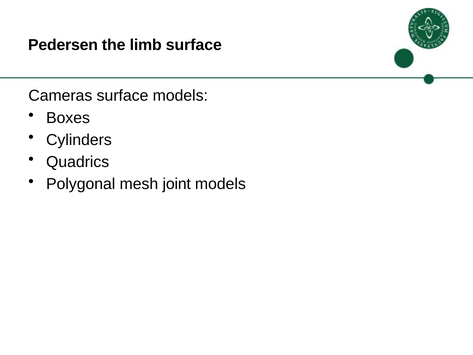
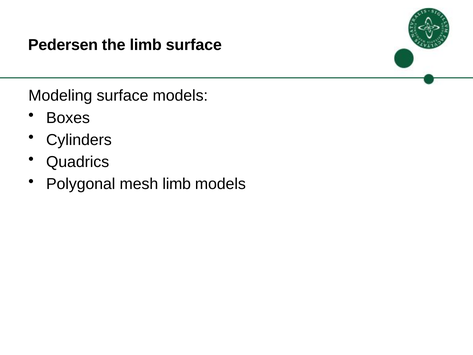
Cameras: Cameras -> Modeling
mesh joint: joint -> limb
